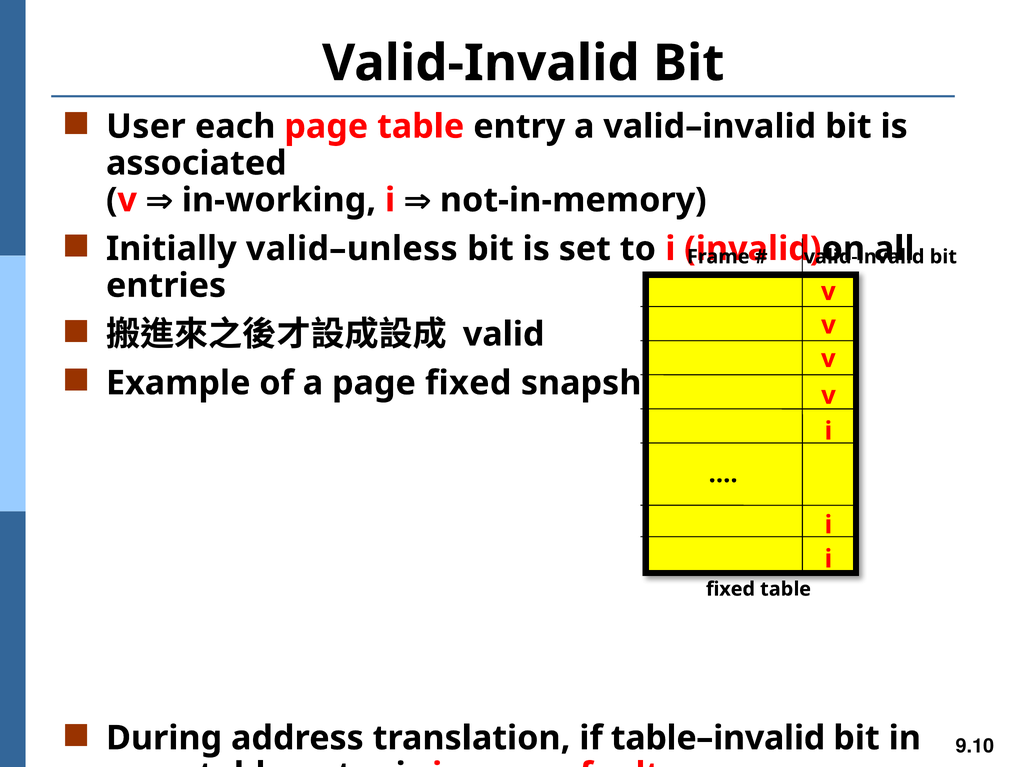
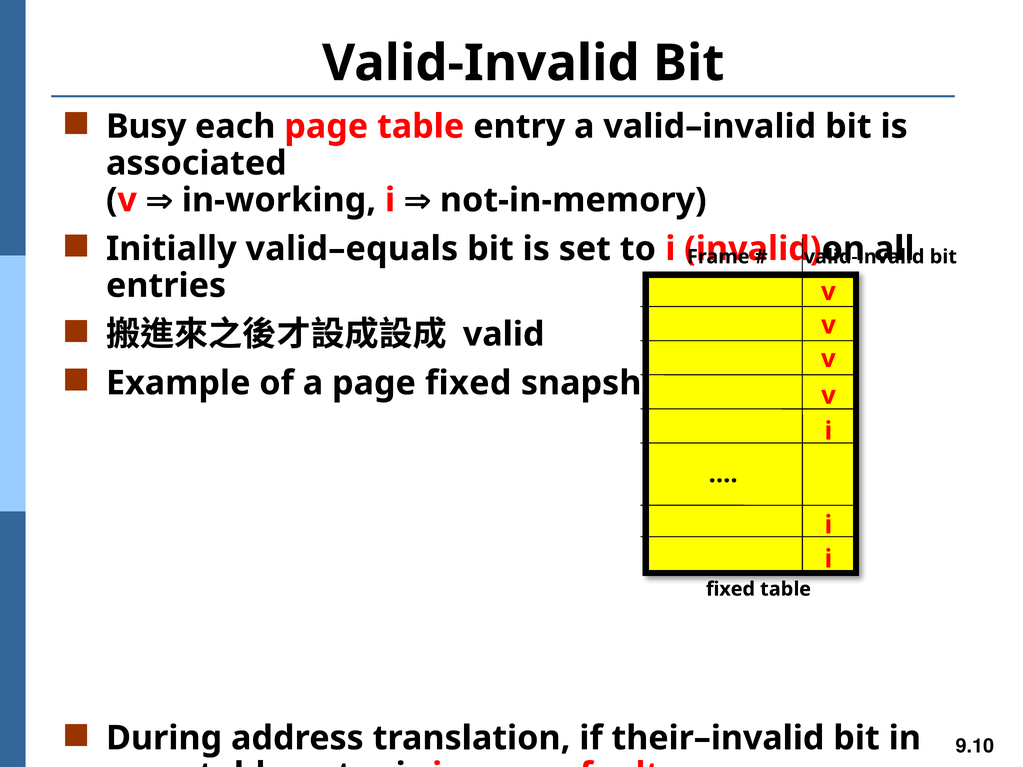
User: User -> Busy
valid–unless: valid–unless -> valid–equals
table–invalid: table–invalid -> their–invalid
